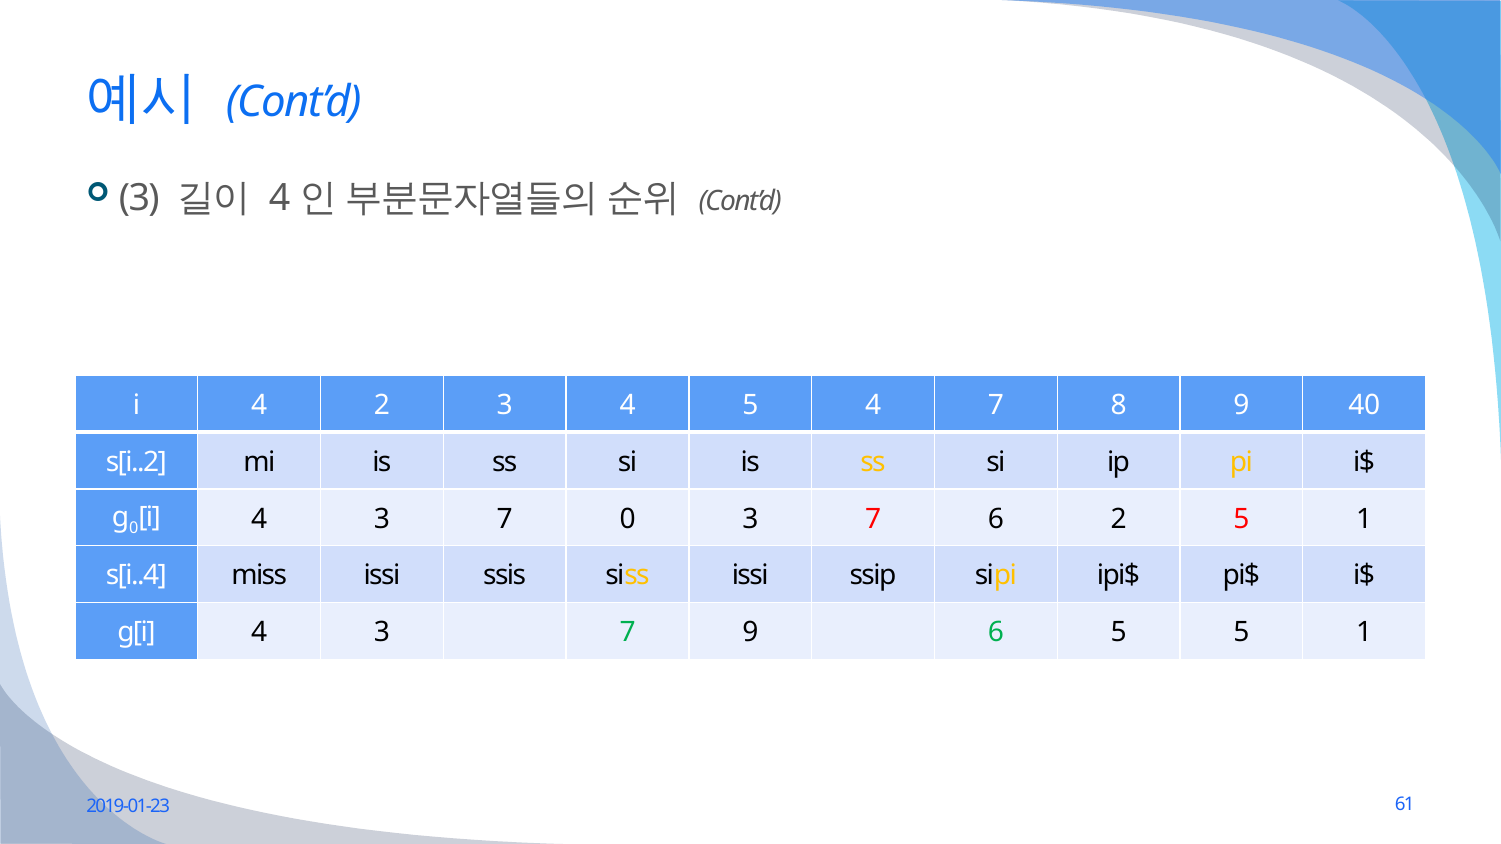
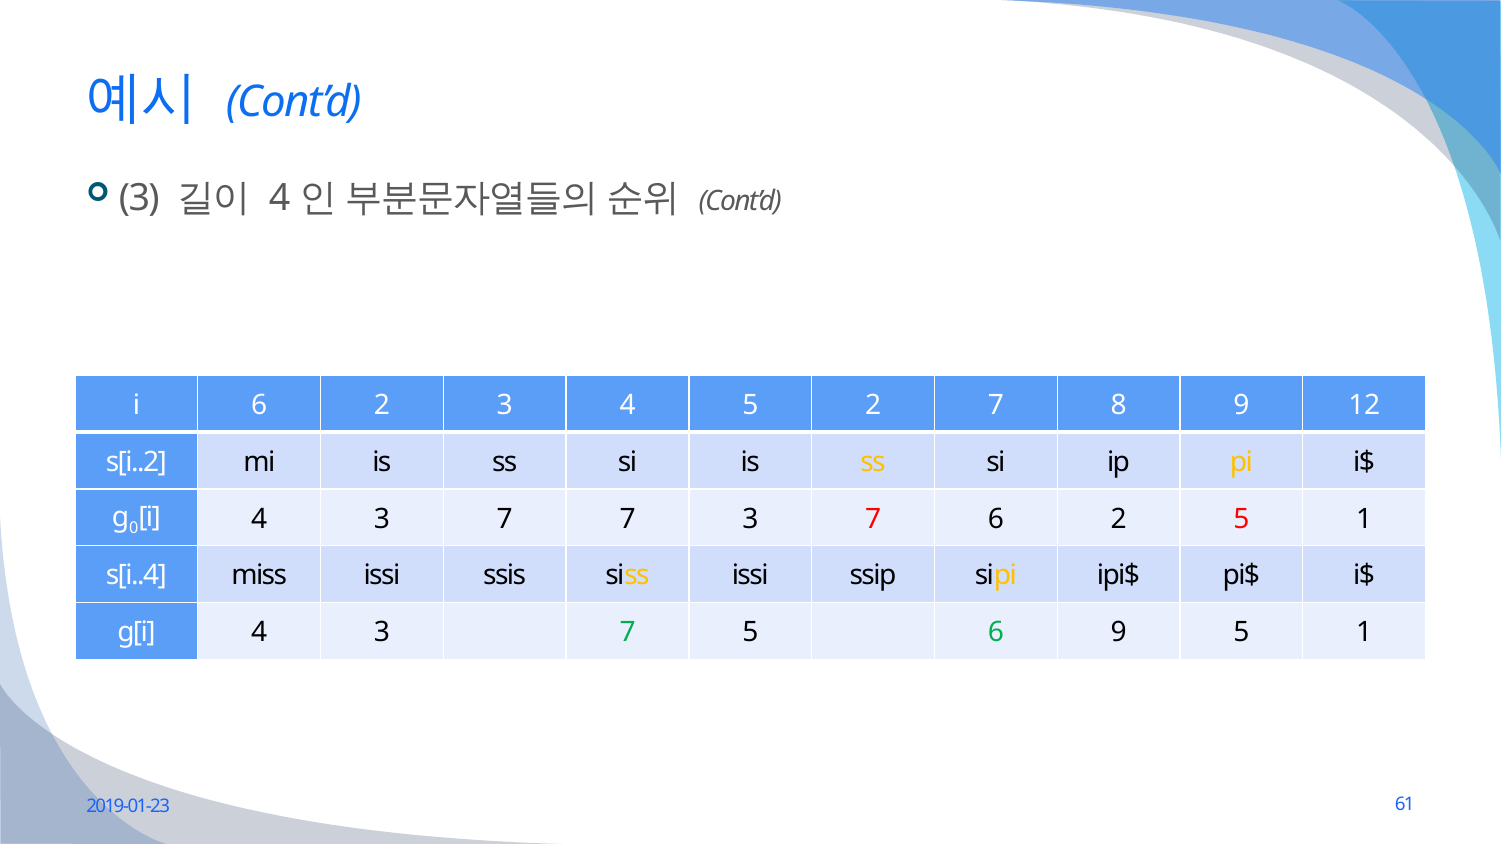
4 at (259, 405): 4 -> 6
5 4: 4 -> 2
40: 40 -> 12
7 0: 0 -> 7
7 9: 9 -> 5
6 5: 5 -> 9
